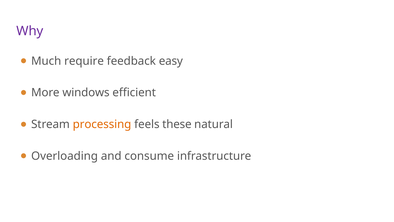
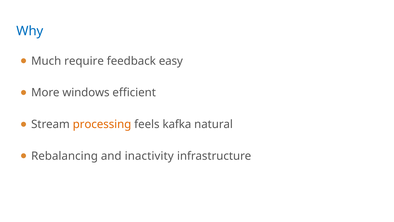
Why colour: purple -> blue
these: these -> kafka
Overloading: Overloading -> Rebalancing
consume: consume -> inactivity
